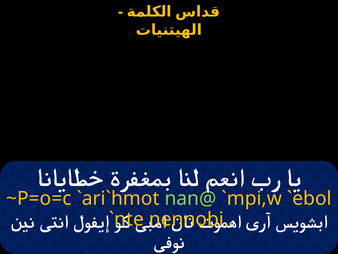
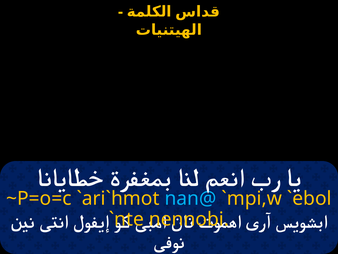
nan@ colour: light green -> light blue
